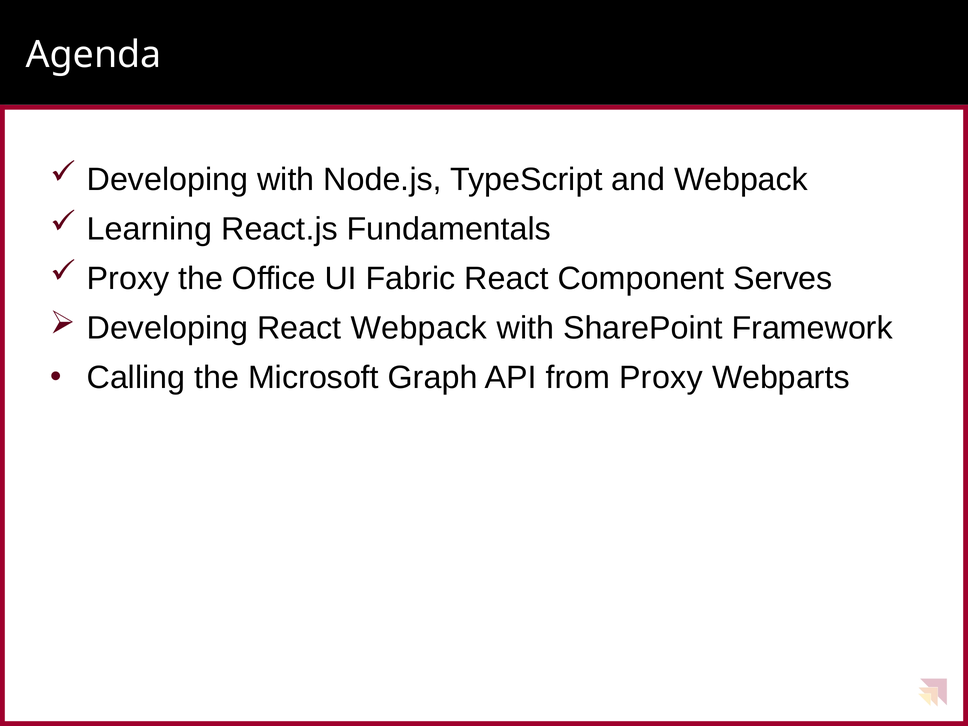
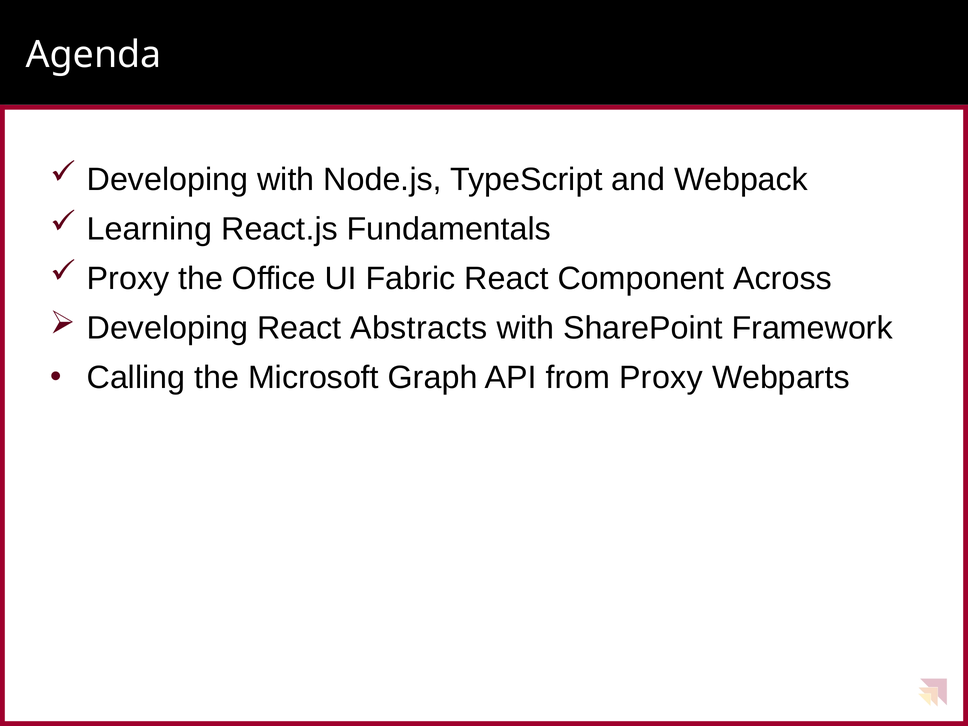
Serves: Serves -> Across
React Webpack: Webpack -> Abstracts
